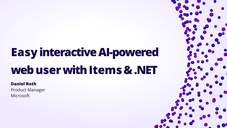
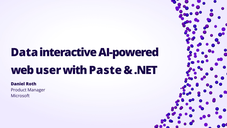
Easy: Easy -> Data
Items: Items -> Paste
